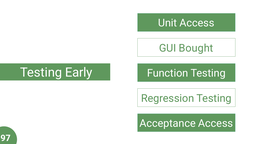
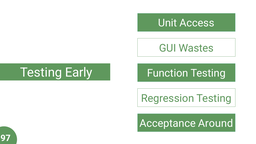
Bought: Bought -> Wastes
Acceptance Access: Access -> Around
